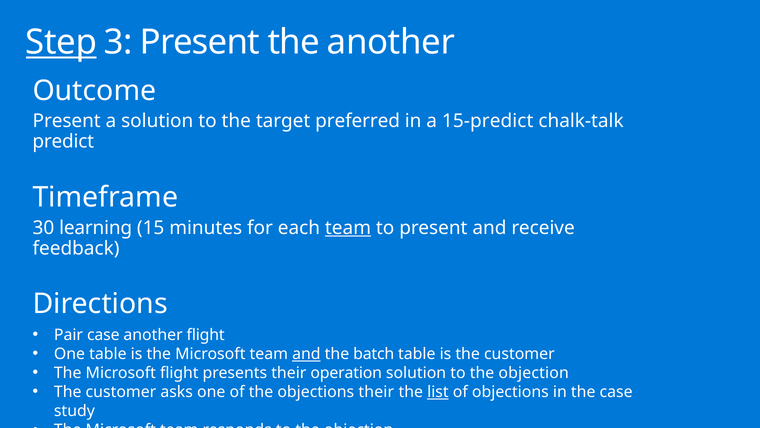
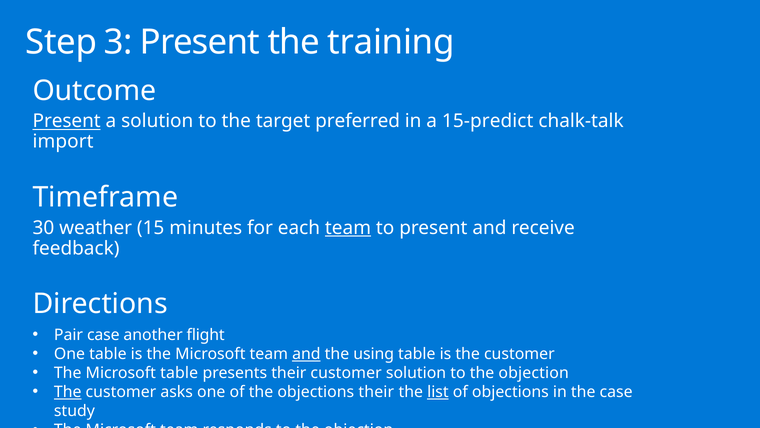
Step underline: present -> none
the another: another -> training
Present at (67, 121) underline: none -> present
predict: predict -> import
learning: learning -> weather
batch: batch -> using
Microsoft flight: flight -> table
their operation: operation -> customer
The at (68, 392) underline: none -> present
